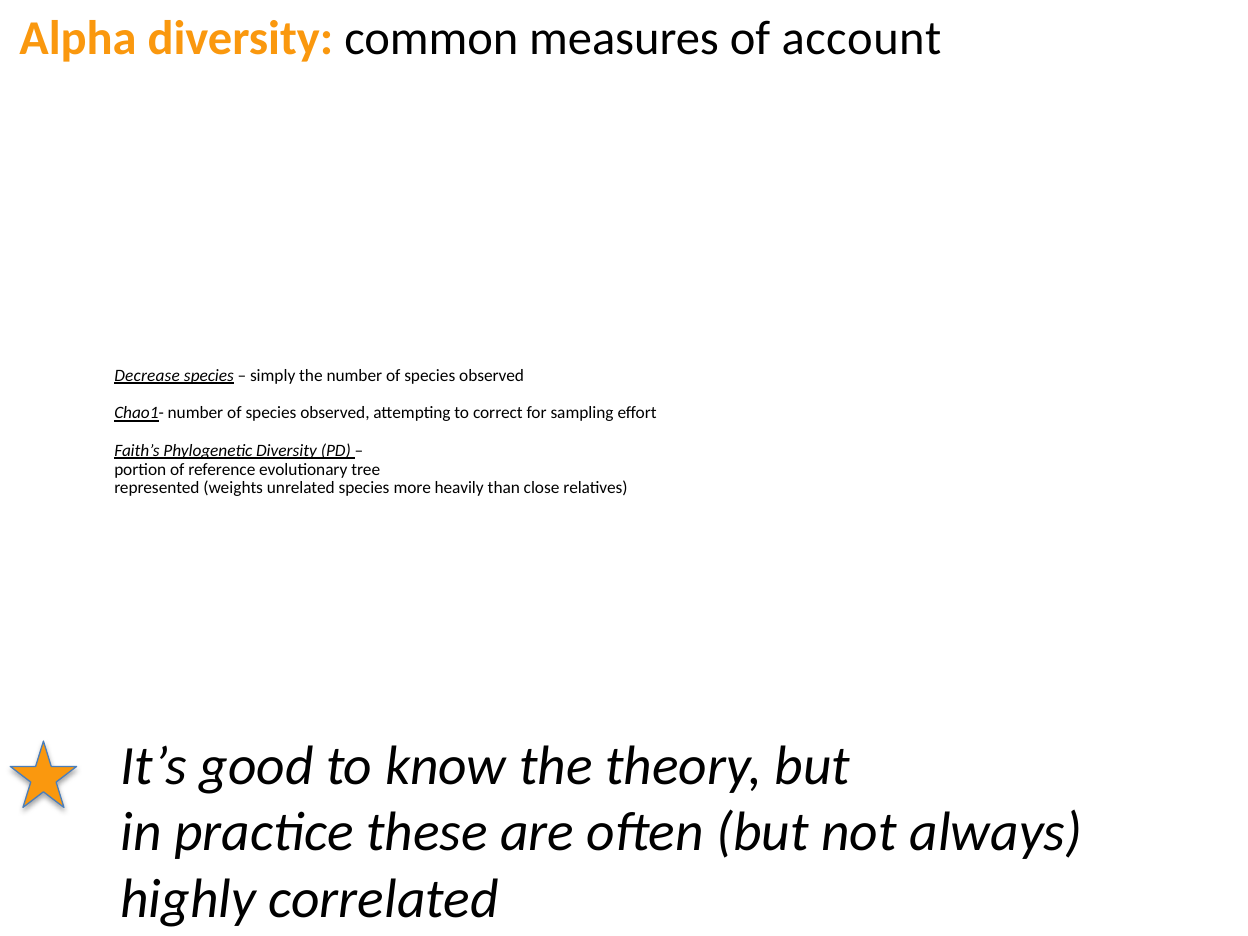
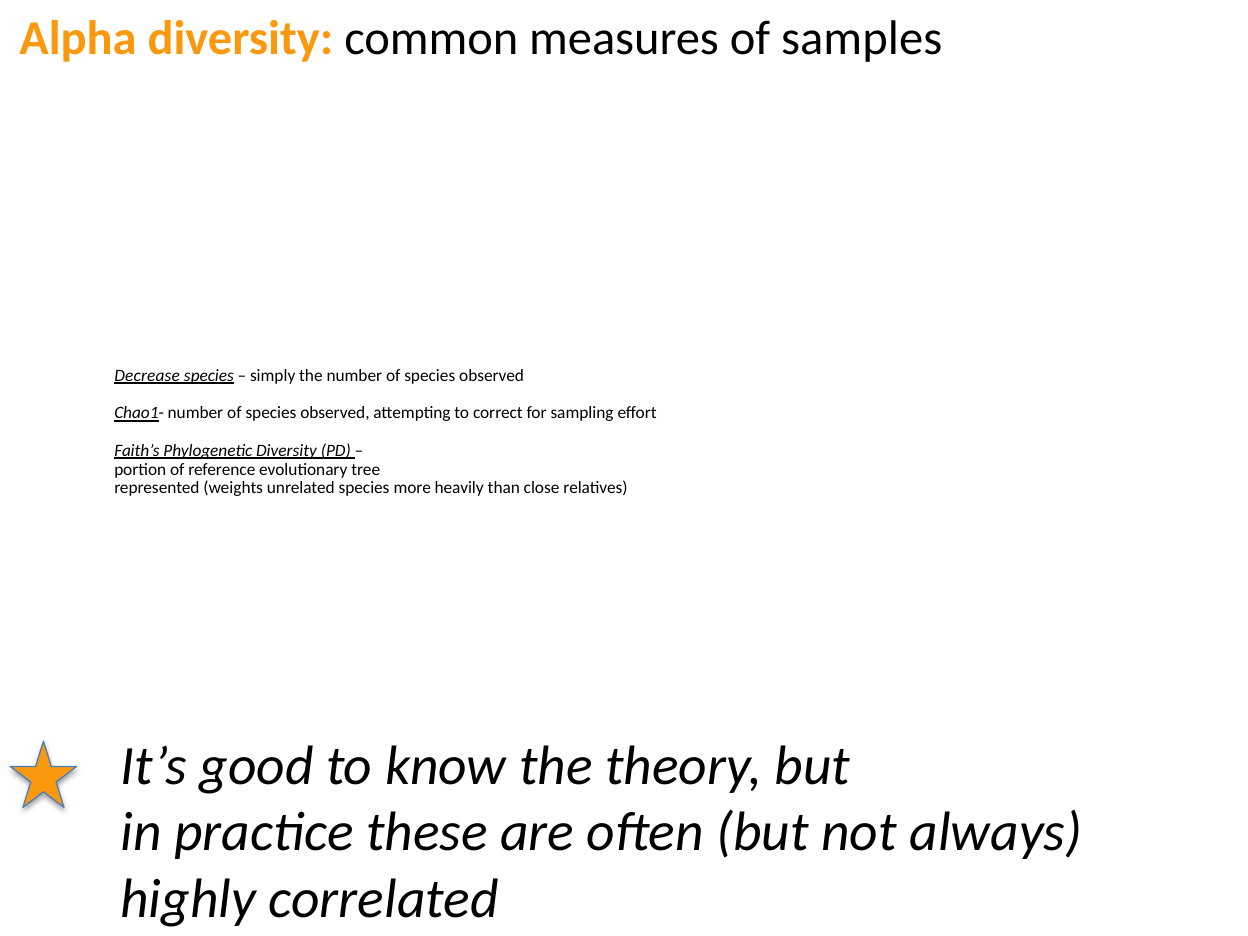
account: account -> samples
